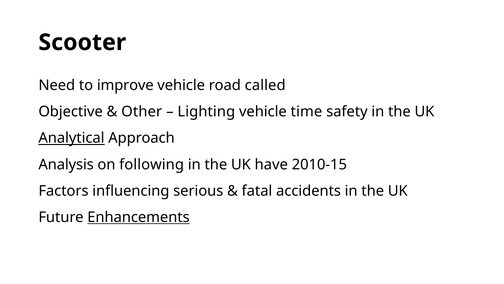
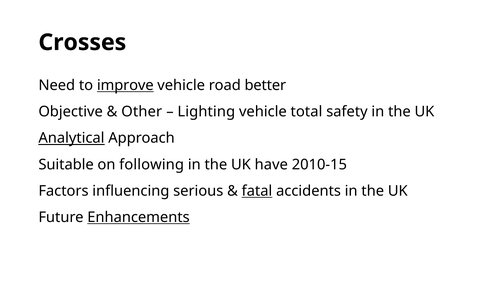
Scooter: Scooter -> Crosses
improve underline: none -> present
called: called -> better
time: time -> total
Analysis: Analysis -> Suitable
fatal underline: none -> present
